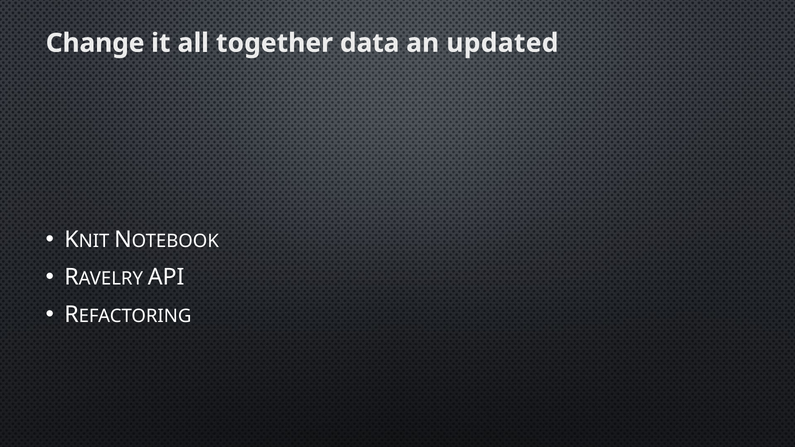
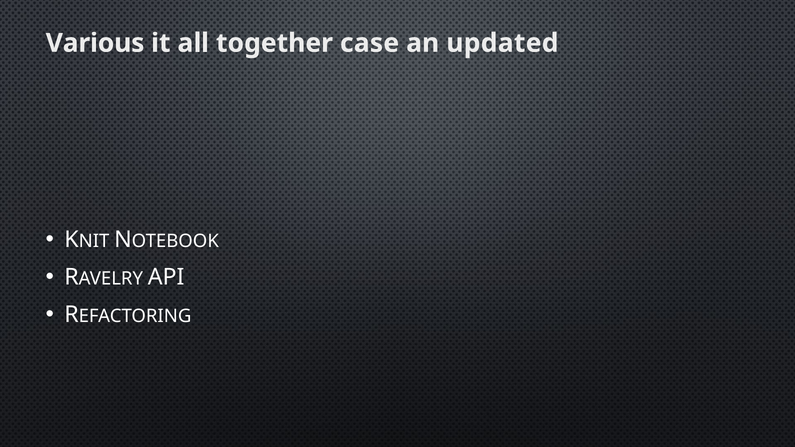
Change: Change -> Various
data: data -> case
